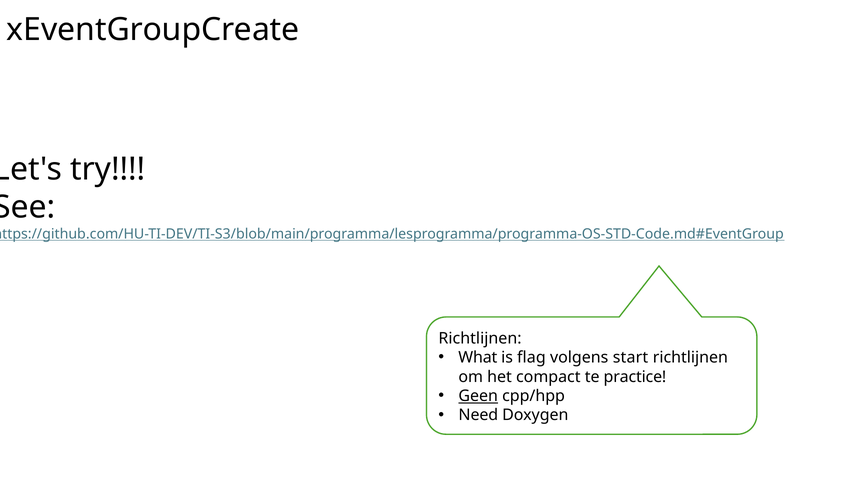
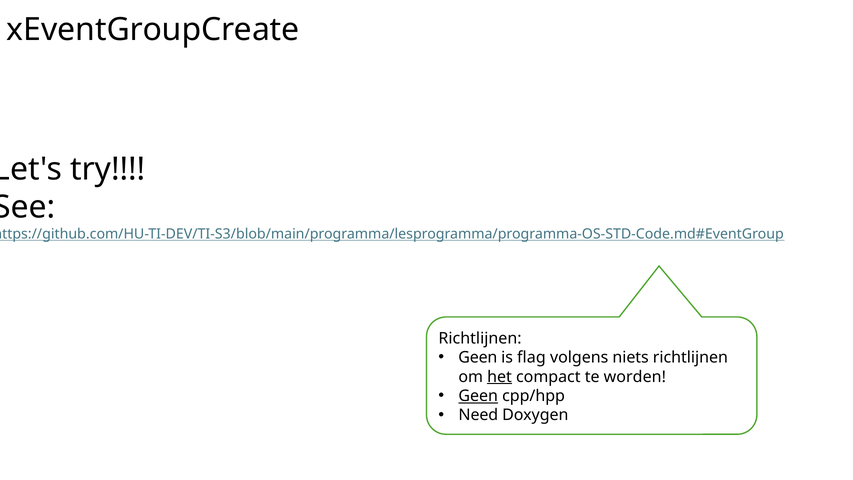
What at (478, 357): What -> Geen
start: start -> niets
het underline: none -> present
practice: practice -> worden
